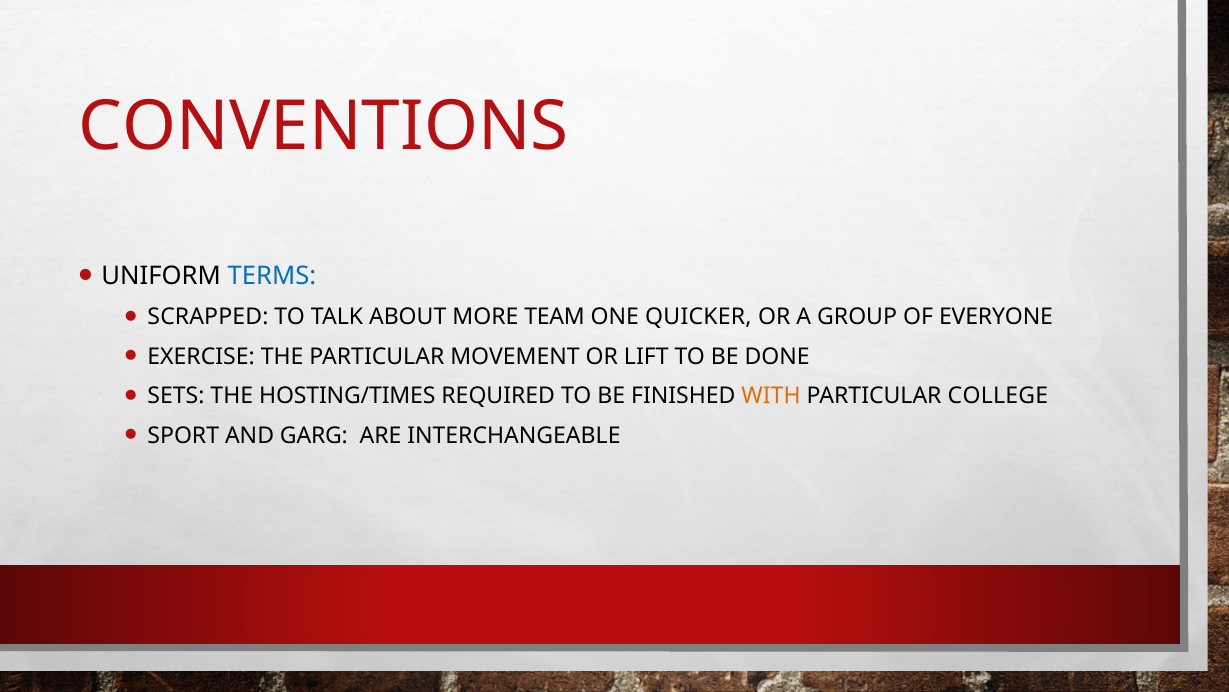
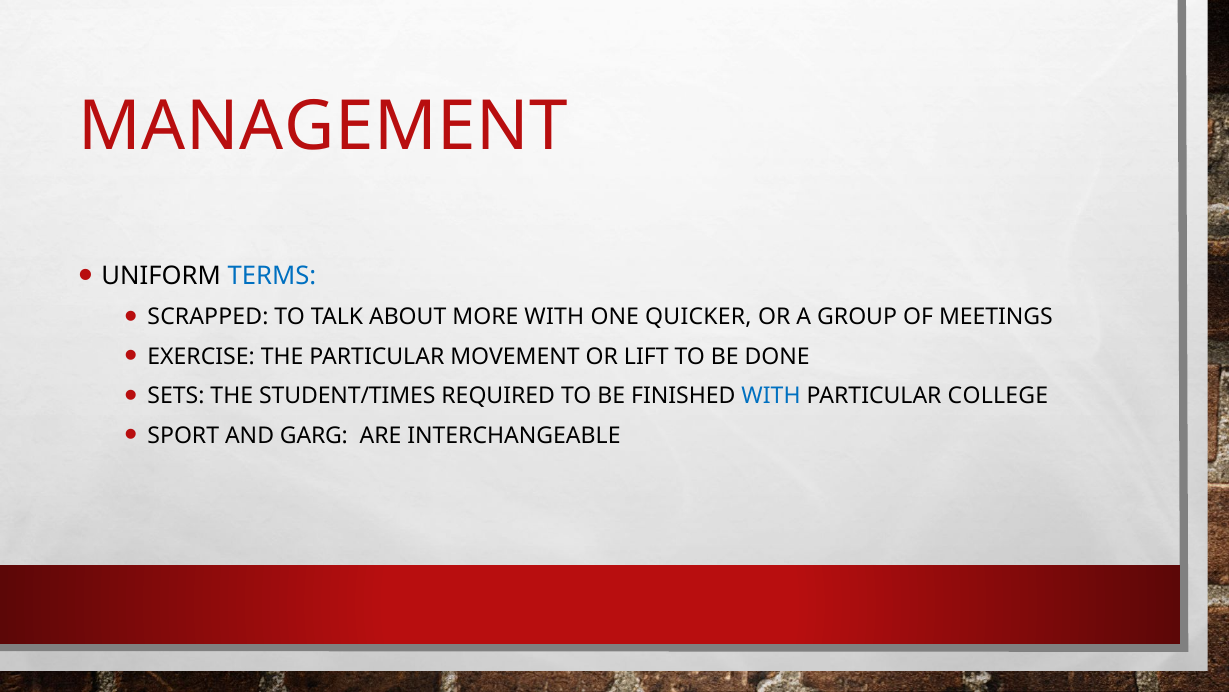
CONVENTIONS: CONVENTIONS -> MANAGEMENT
MORE TEAM: TEAM -> WITH
EVERYONE: EVERYONE -> MEETINGS
HOSTING/TIMES: HOSTING/TIMES -> STUDENT/TIMES
WITH at (771, 396) colour: orange -> blue
